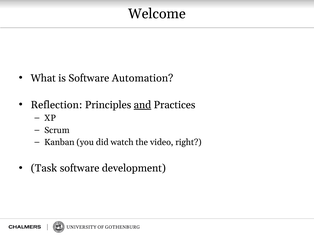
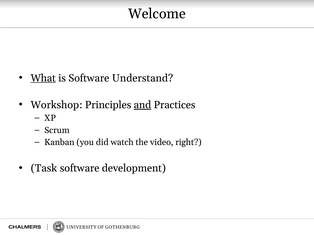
What underline: none -> present
Automation: Automation -> Understand
Reflection: Reflection -> Workshop
